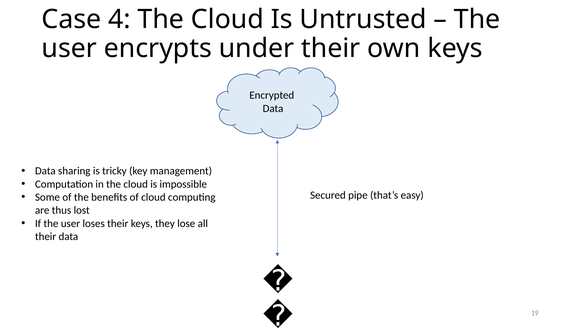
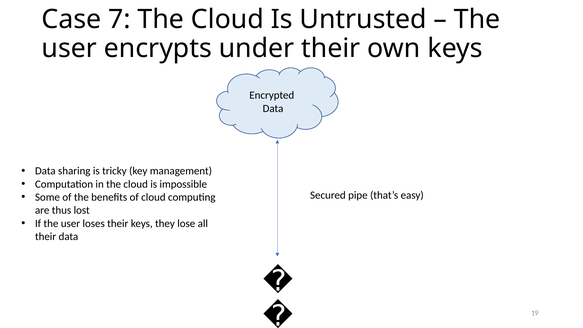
4: 4 -> 7
